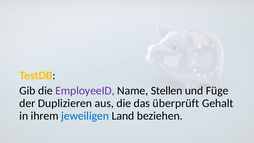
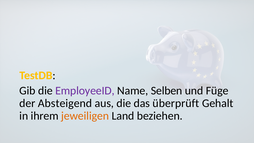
Stellen: Stellen -> Selben
Duplizieren: Duplizieren -> Absteigend
jeweiligen colour: blue -> orange
